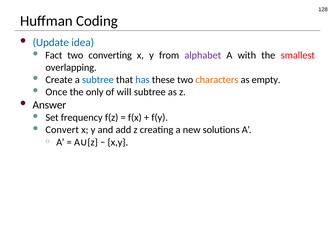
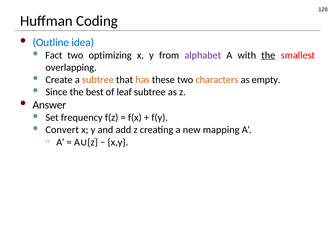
Update: Update -> Outline
converting: converting -> optimizing
the at (268, 55) underline: none -> present
subtree at (98, 80) colour: blue -> orange
has colour: blue -> orange
Once: Once -> Since
only: only -> best
will: will -> leaf
solutions: solutions -> mapping
